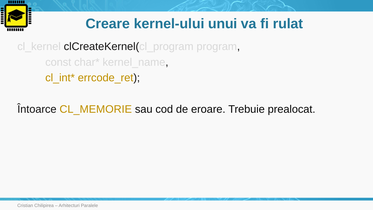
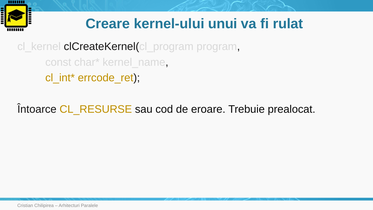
CL_MEMORIE: CL_MEMORIE -> CL_RESURSE
